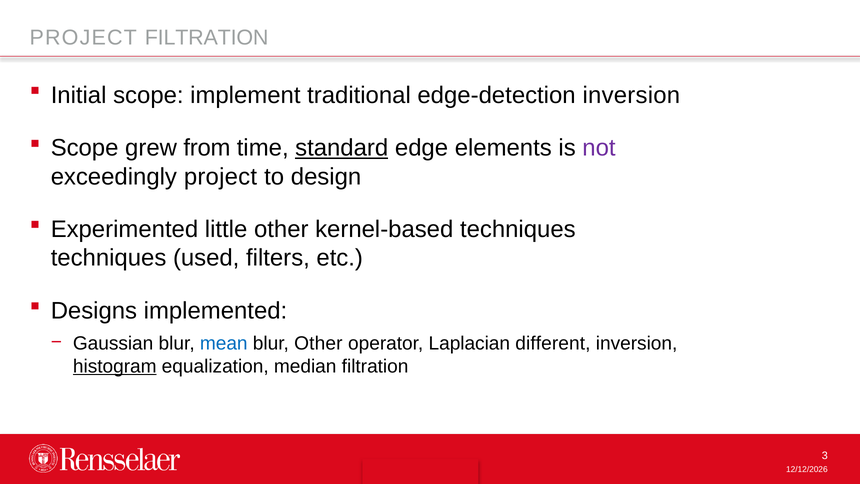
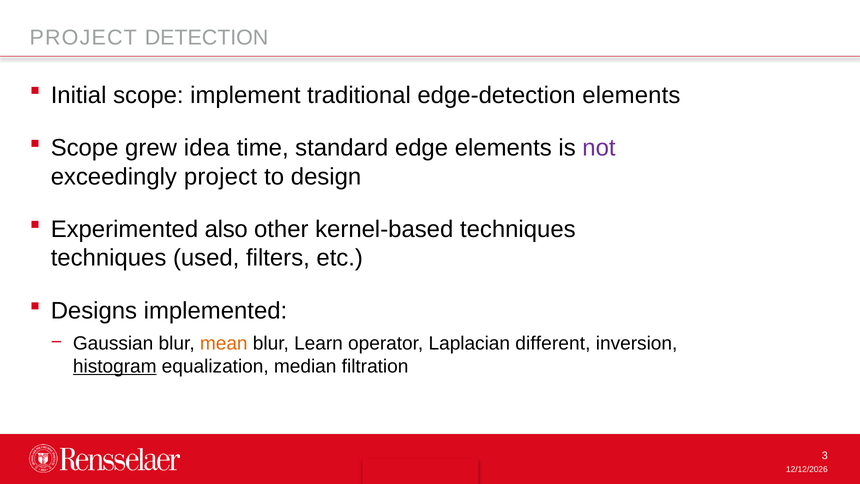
PROJECT FILTRATION: FILTRATION -> DETECTION
edge-detection inversion: inversion -> elements
from: from -> idea
standard underline: present -> none
little: little -> also
mean colour: blue -> orange
blur Other: Other -> Learn
